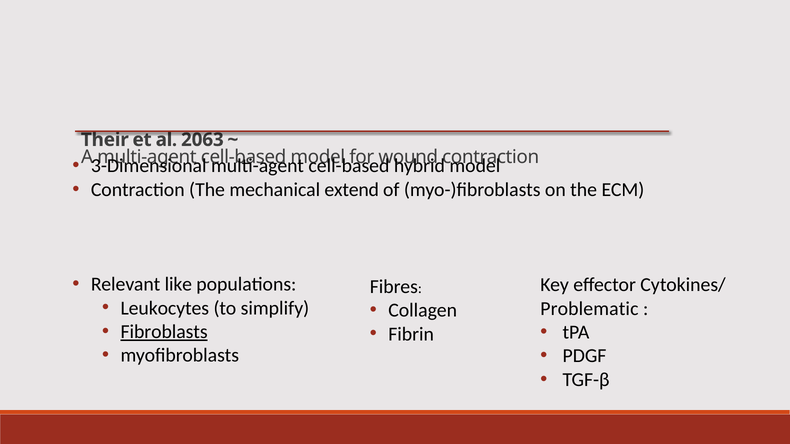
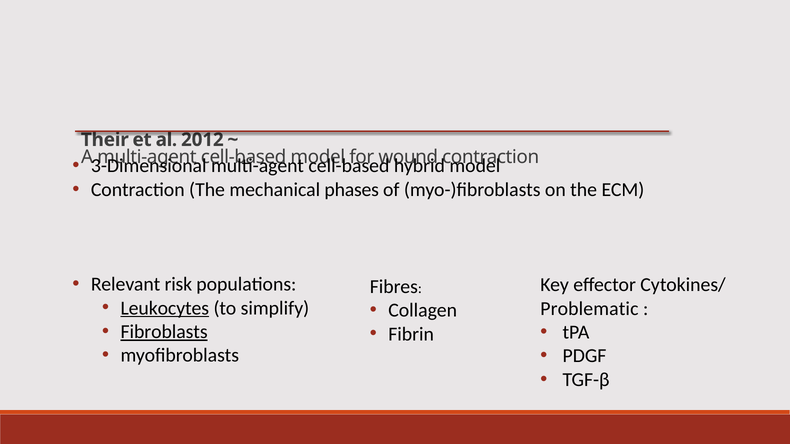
2063: 2063 -> 2012
extend: extend -> phases
like: like -> risk
Leukocytes underline: none -> present
